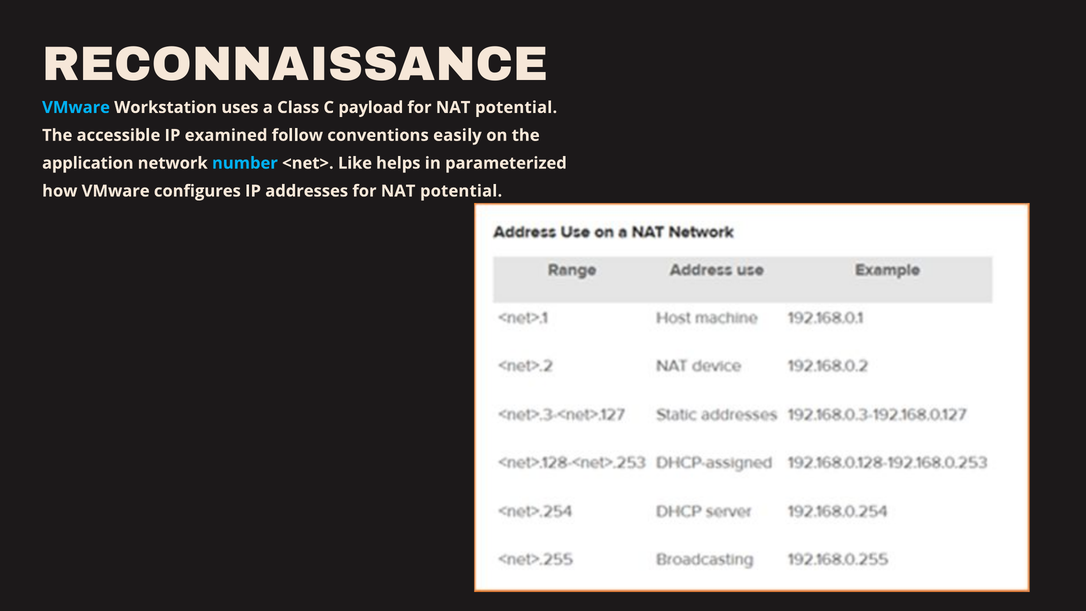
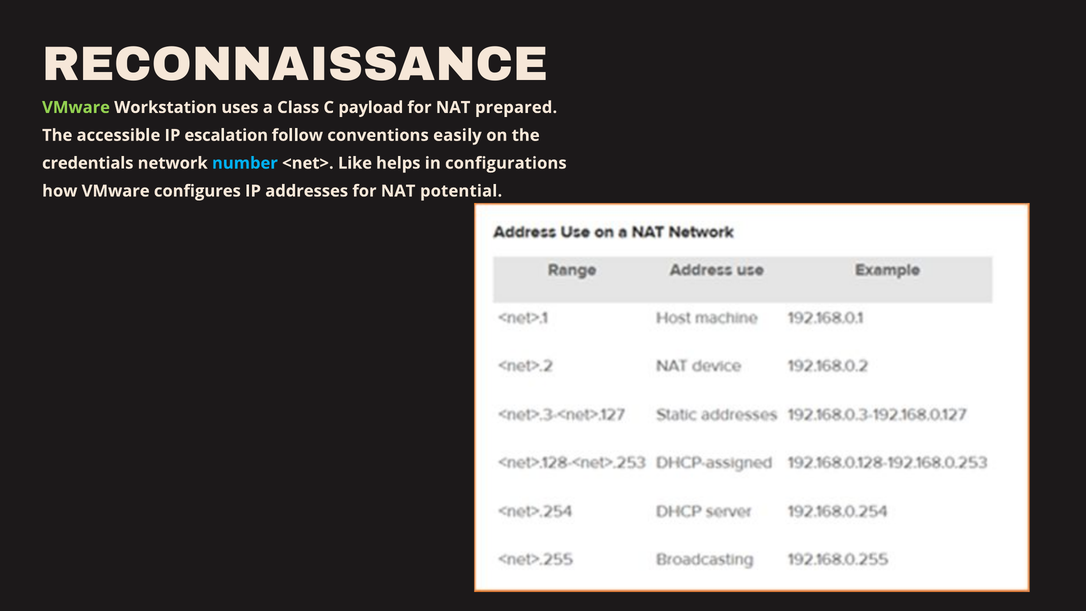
VMware at (76, 107) colour: light blue -> light green
potential at (516, 107): potential -> prepared
examined: examined -> escalation
application: application -> credentials
parameterized: parameterized -> configurations
